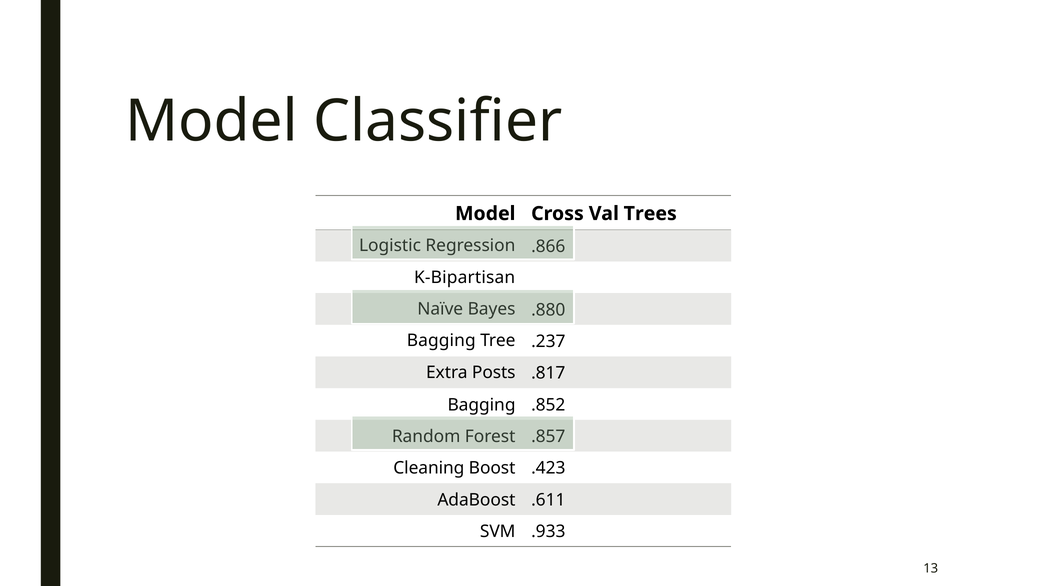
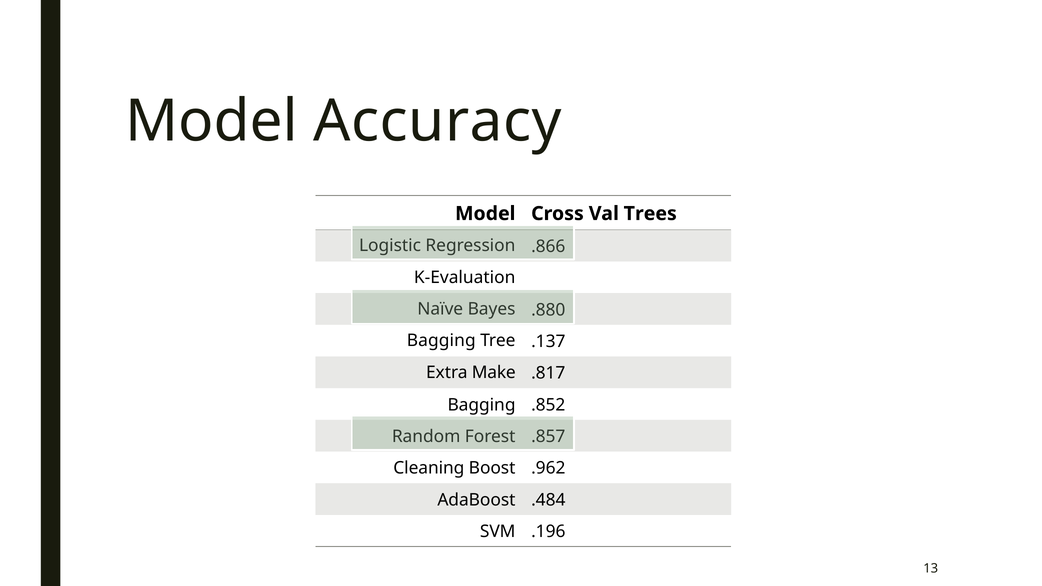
Classifier: Classifier -> Accuracy
K-Bipartisan: K-Bipartisan -> K-Evaluation
.237: .237 -> .137
Posts: Posts -> Make
.423: .423 -> .962
.611: .611 -> .484
.933: .933 -> .196
